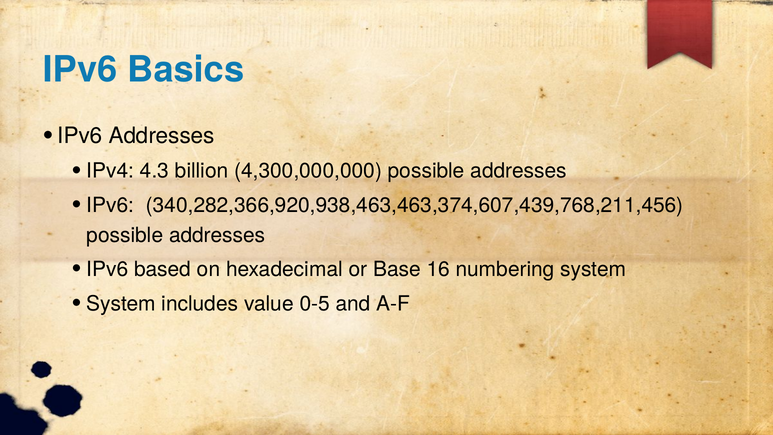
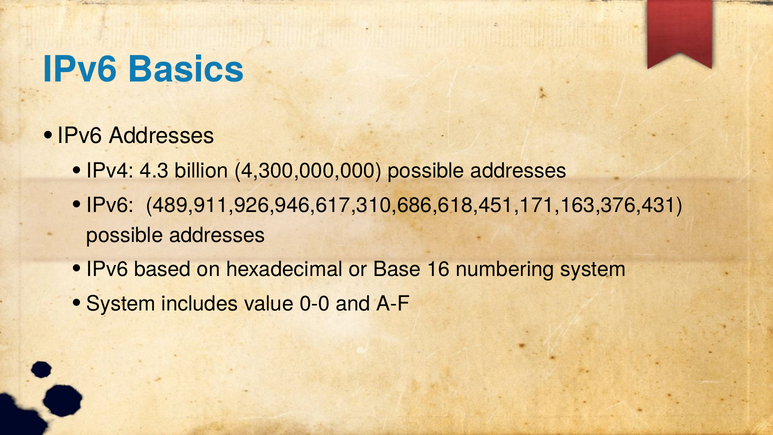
340,282,366,920,938,463,463,374,607,439,768,211,456: 340,282,366,920,938,463,463,374,607,439,768,211,456 -> 489,911,926,946,617,310,686,618,451,171,163,376,431
0-5: 0-5 -> 0-0
